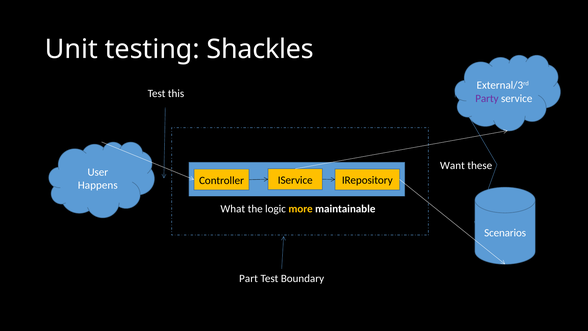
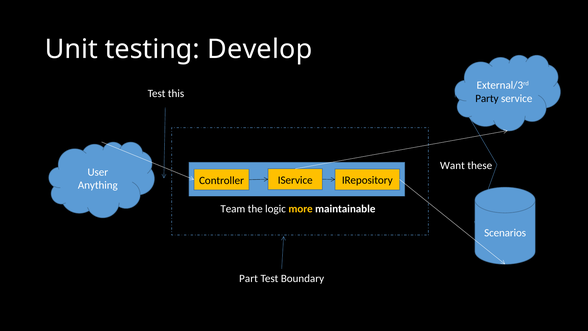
Shackles: Shackles -> Develop
Party colour: purple -> black
Happens: Happens -> Anything
What: What -> Team
